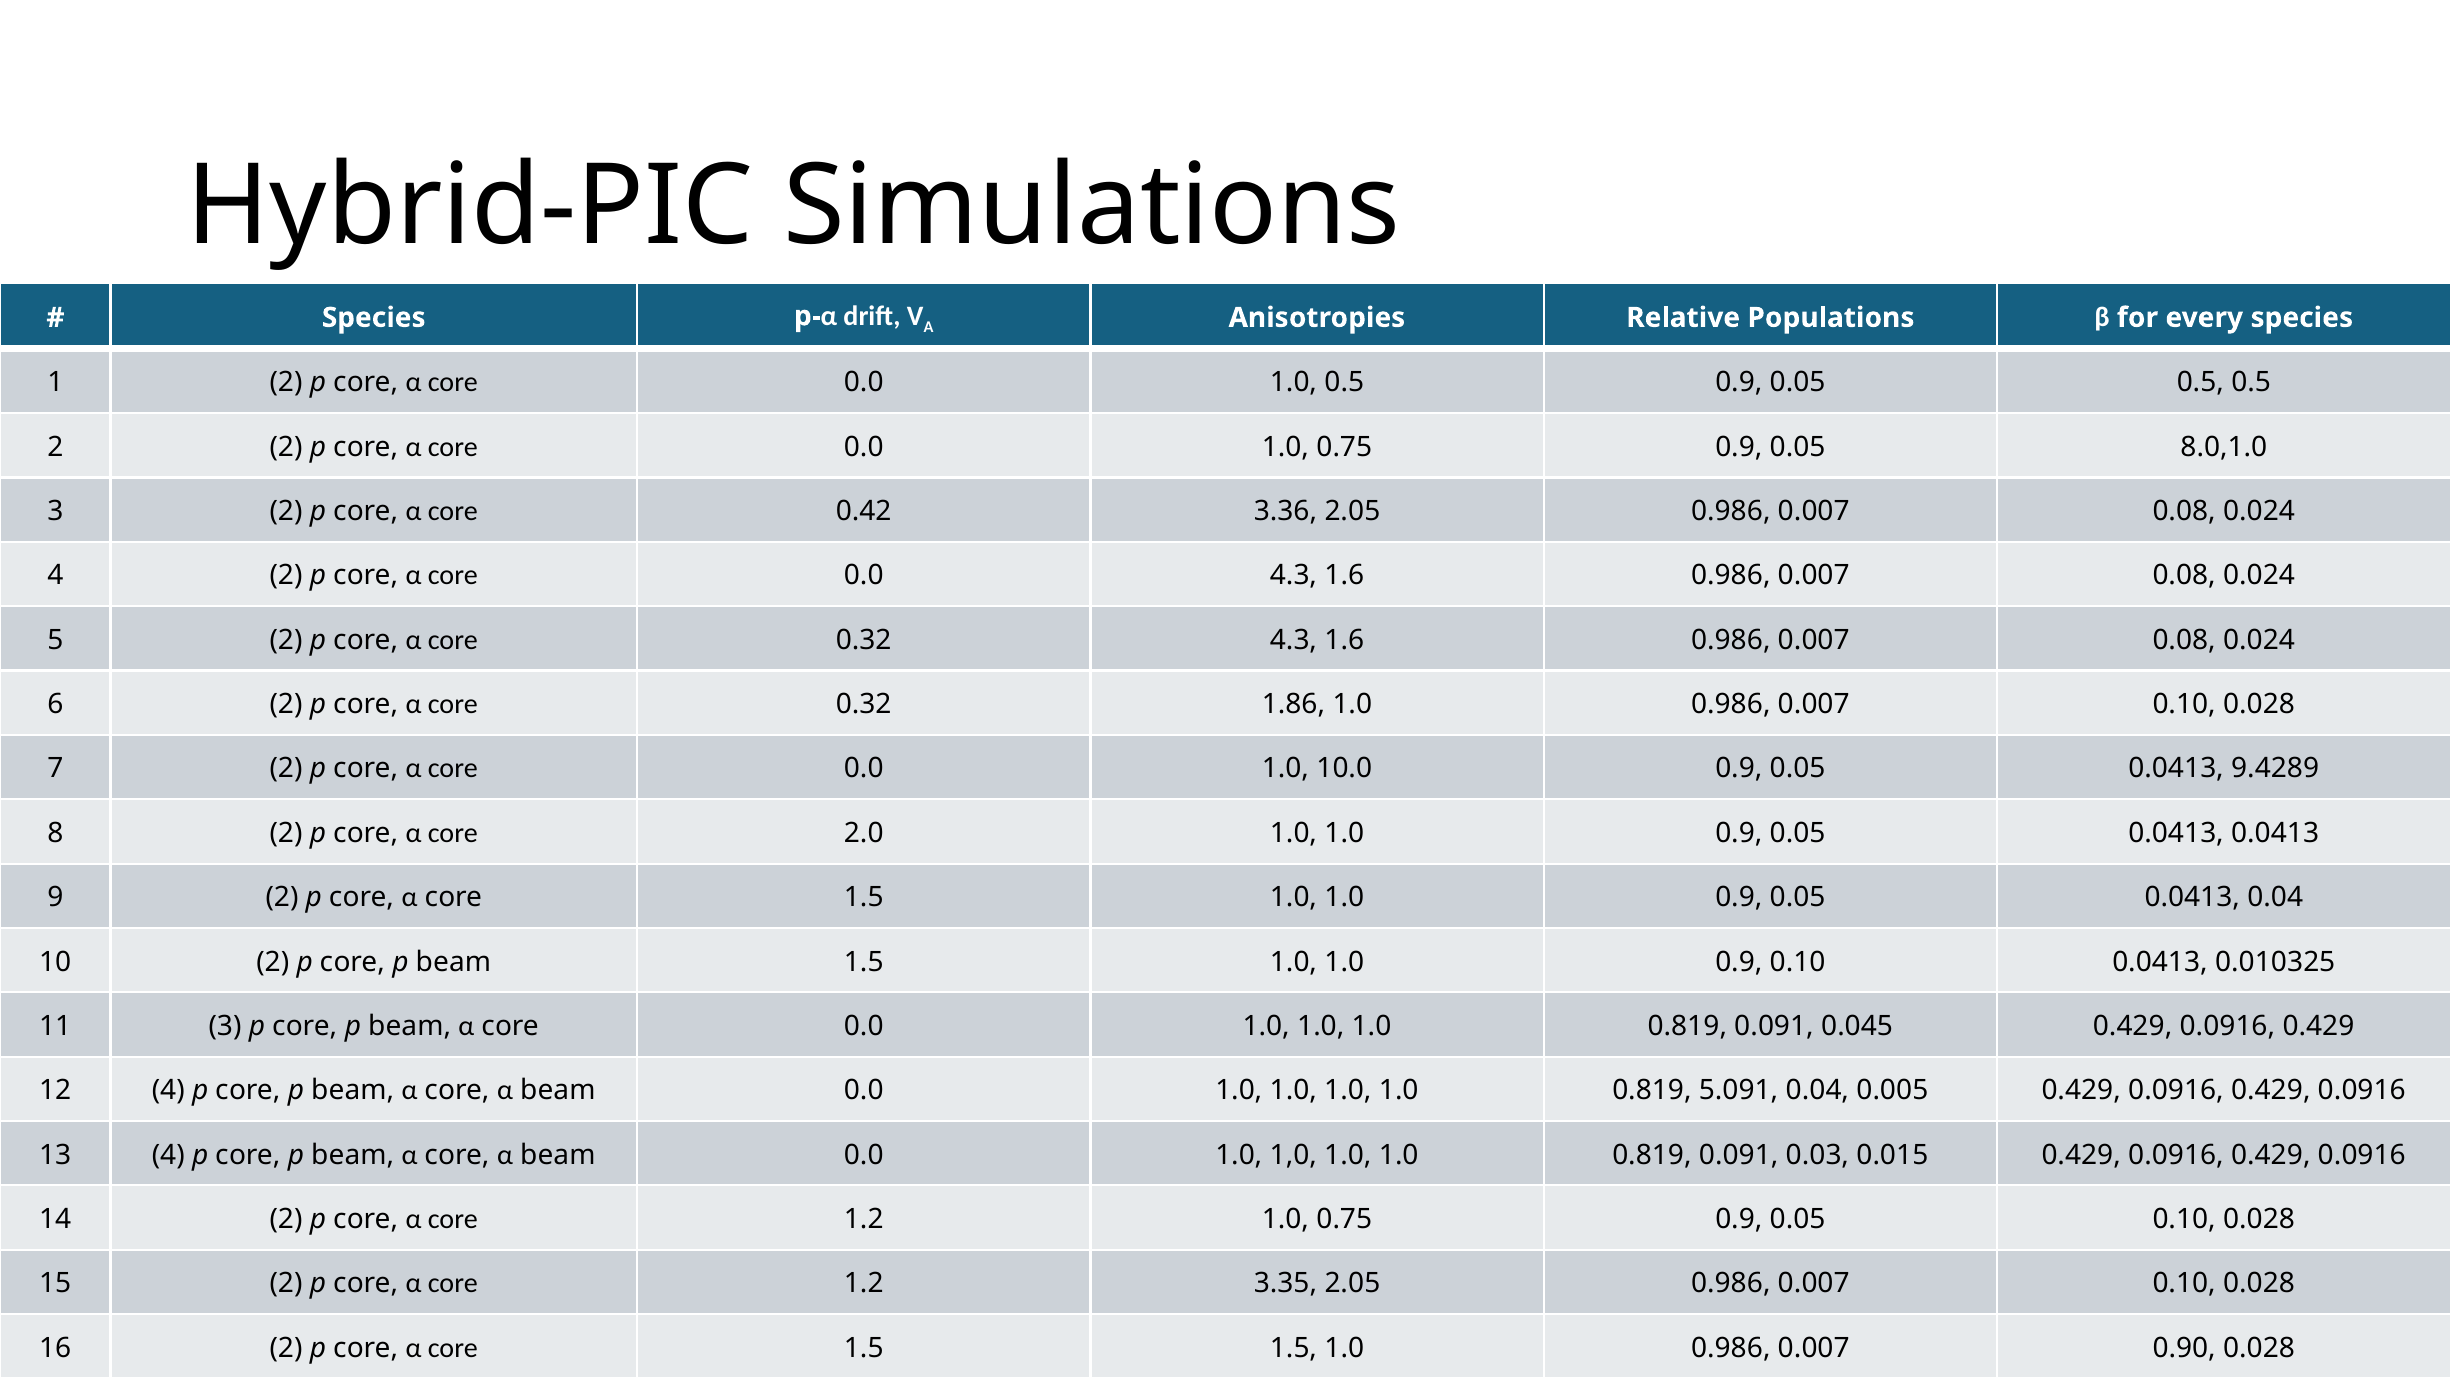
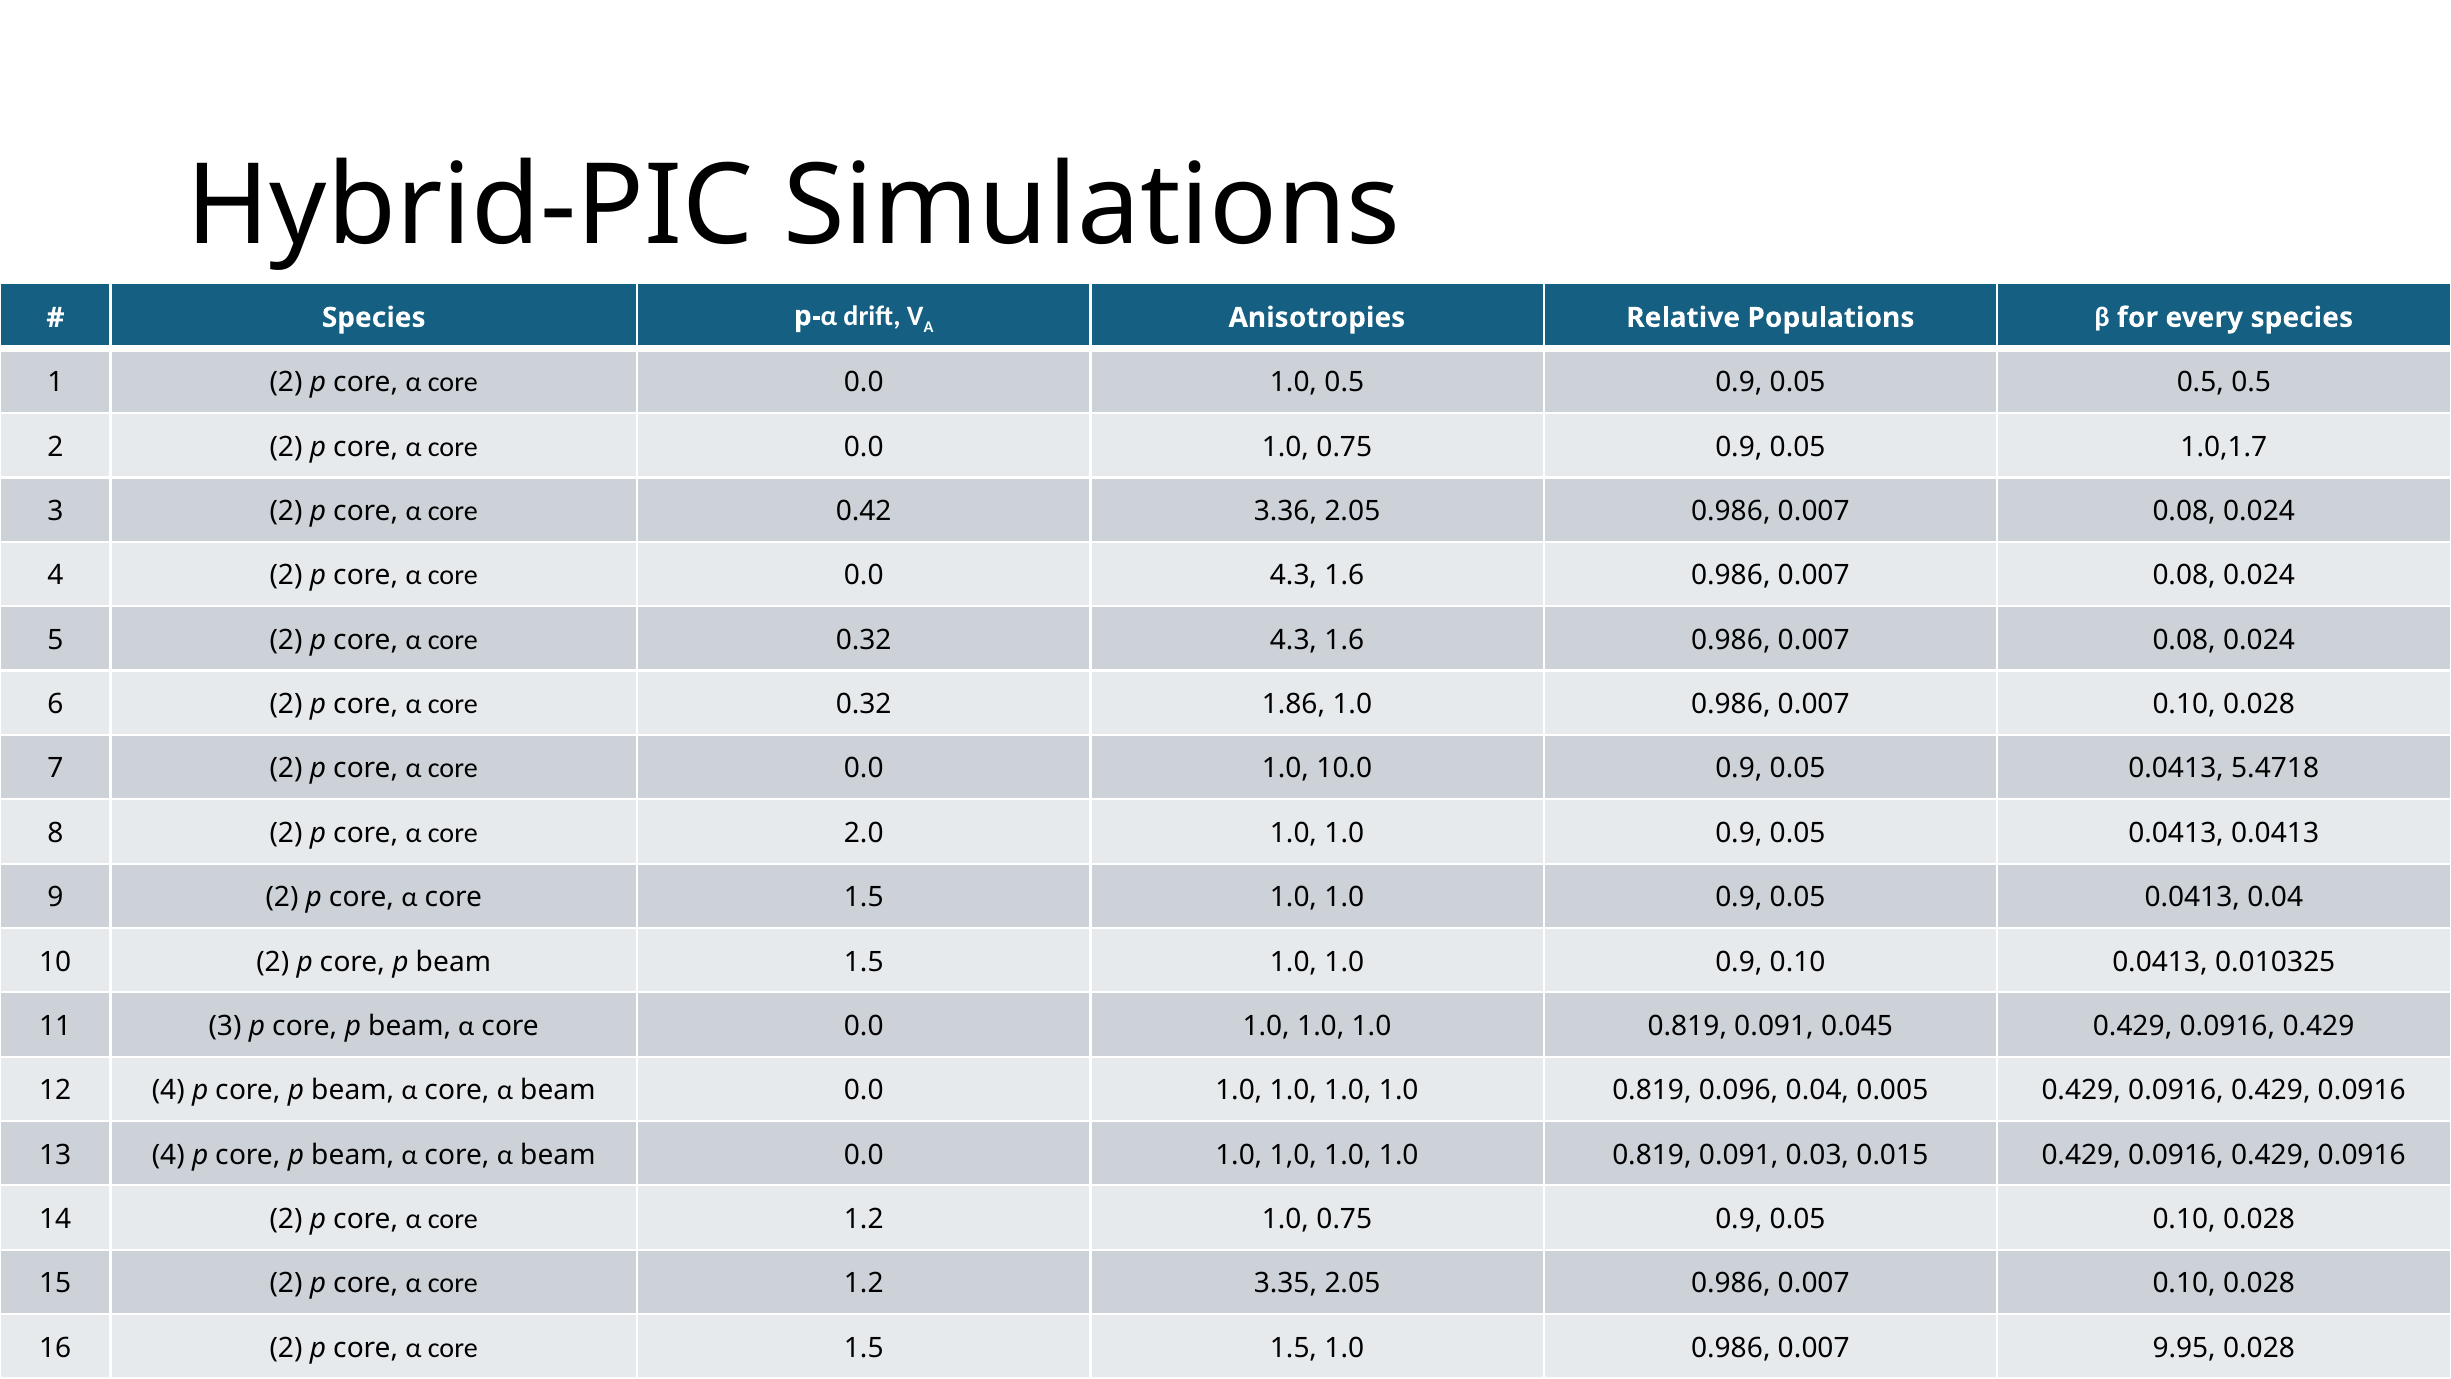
8.0,1.0: 8.0,1.0 -> 1.0,1.7
9.4289: 9.4289 -> 5.4718
5.091: 5.091 -> 0.096
0.90: 0.90 -> 9.95
